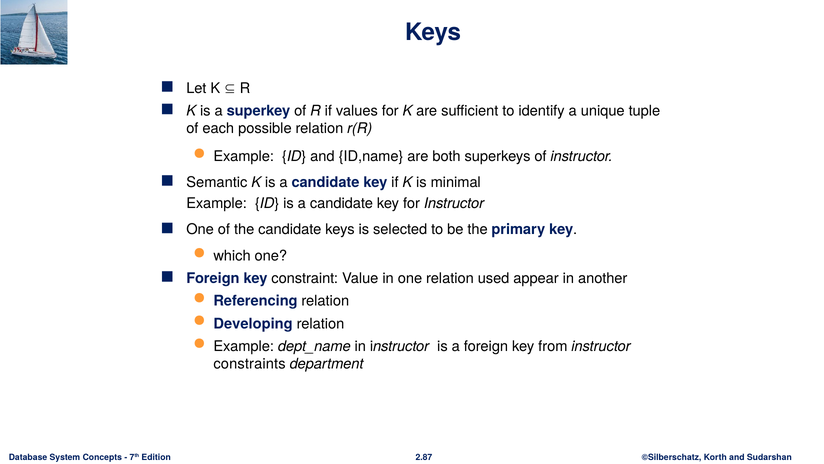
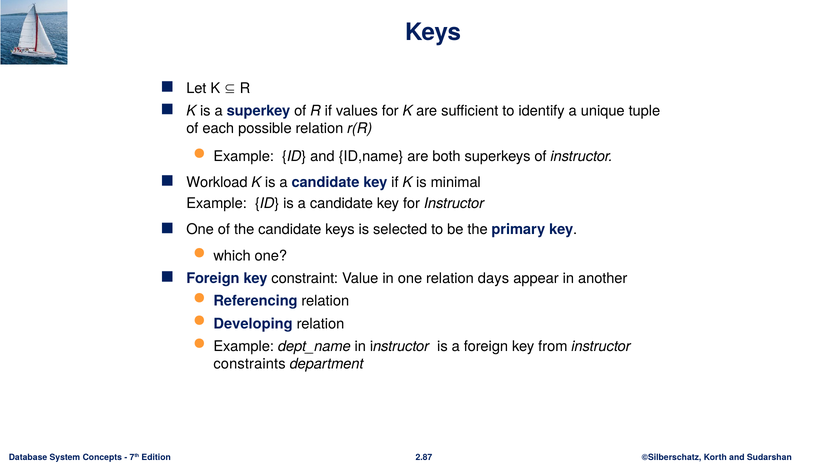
Semantic: Semantic -> Workload
used: used -> days
